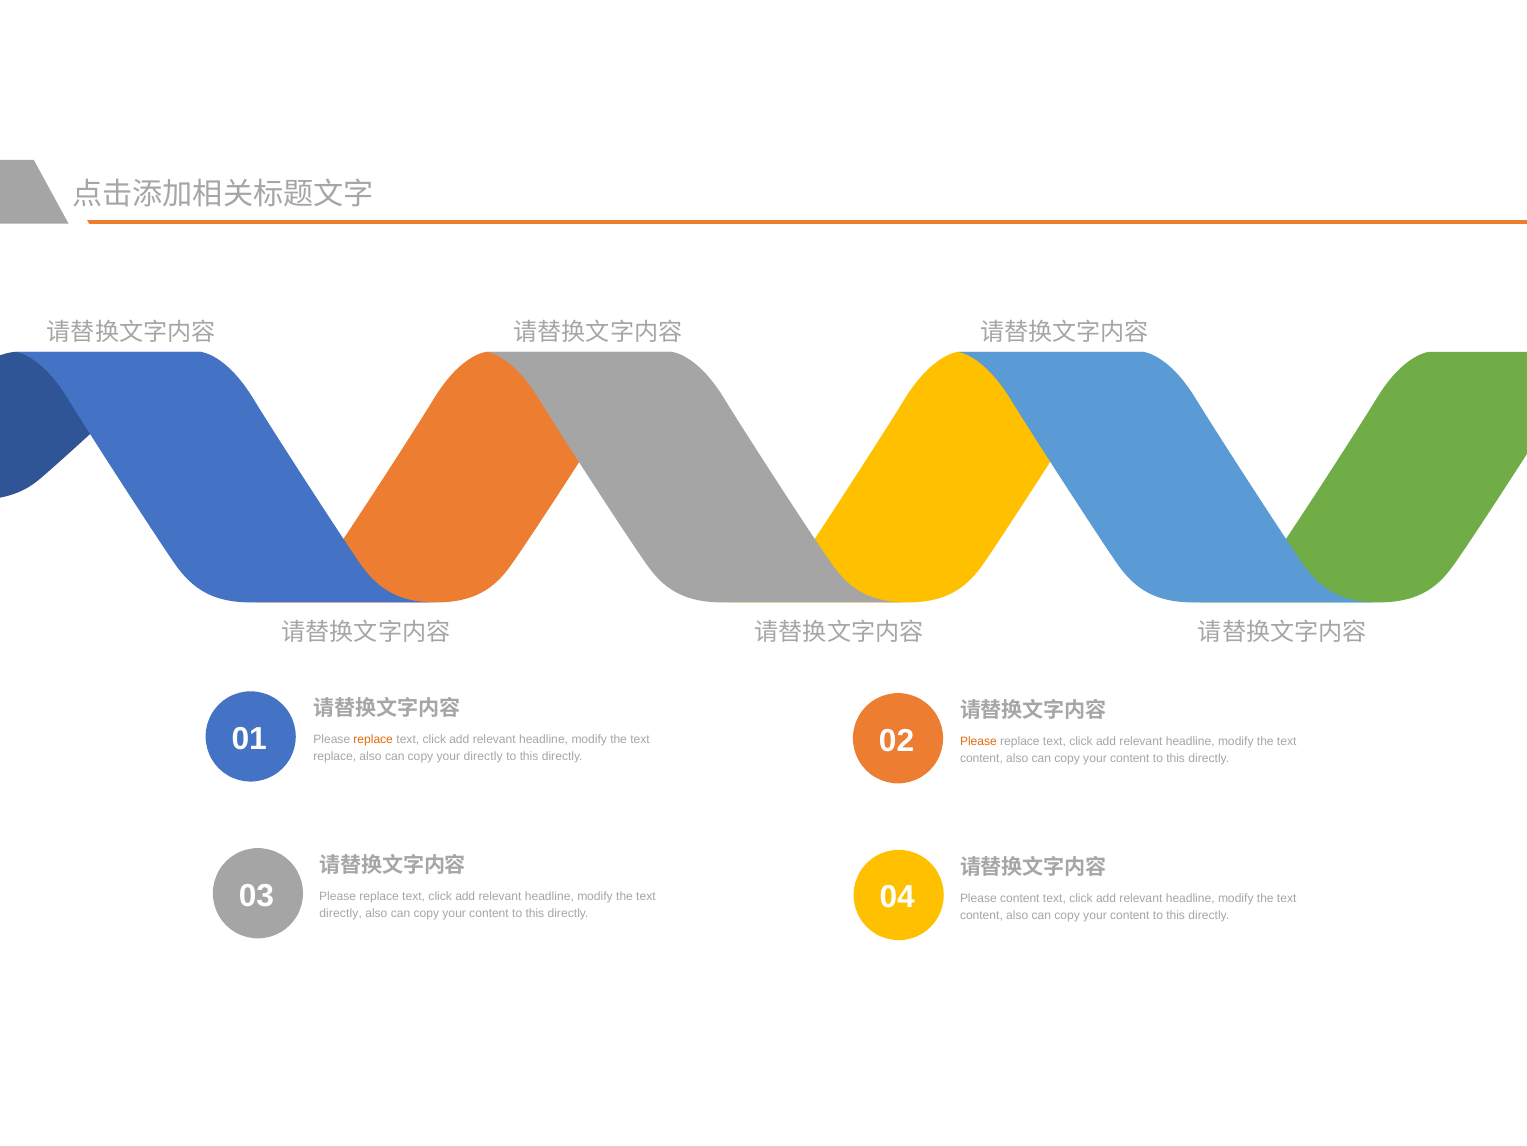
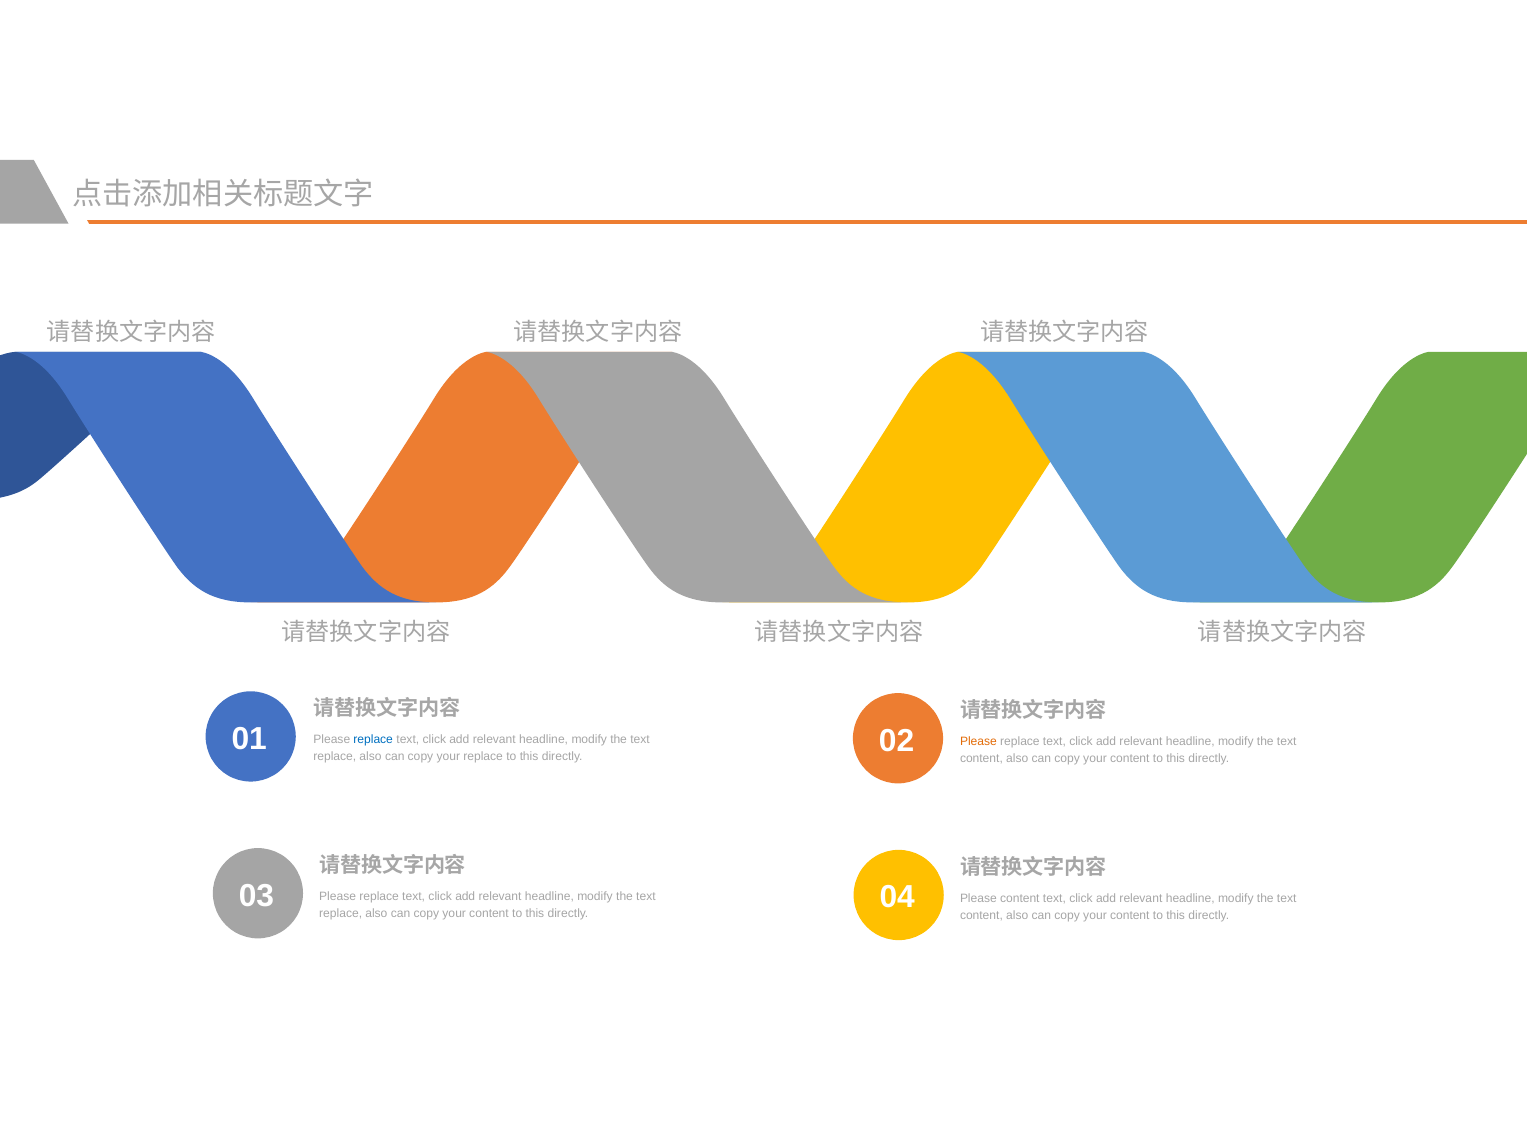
replace at (373, 739) colour: orange -> blue
your directly: directly -> replace
directly at (341, 913): directly -> replace
